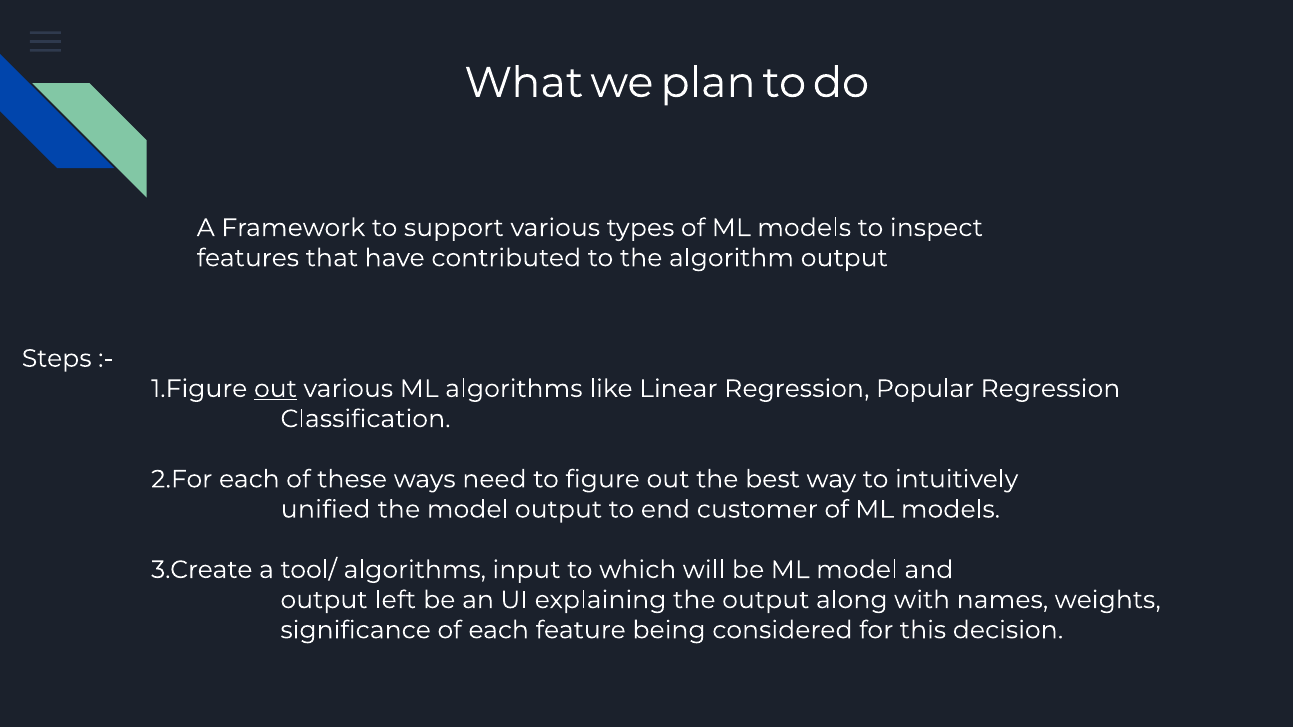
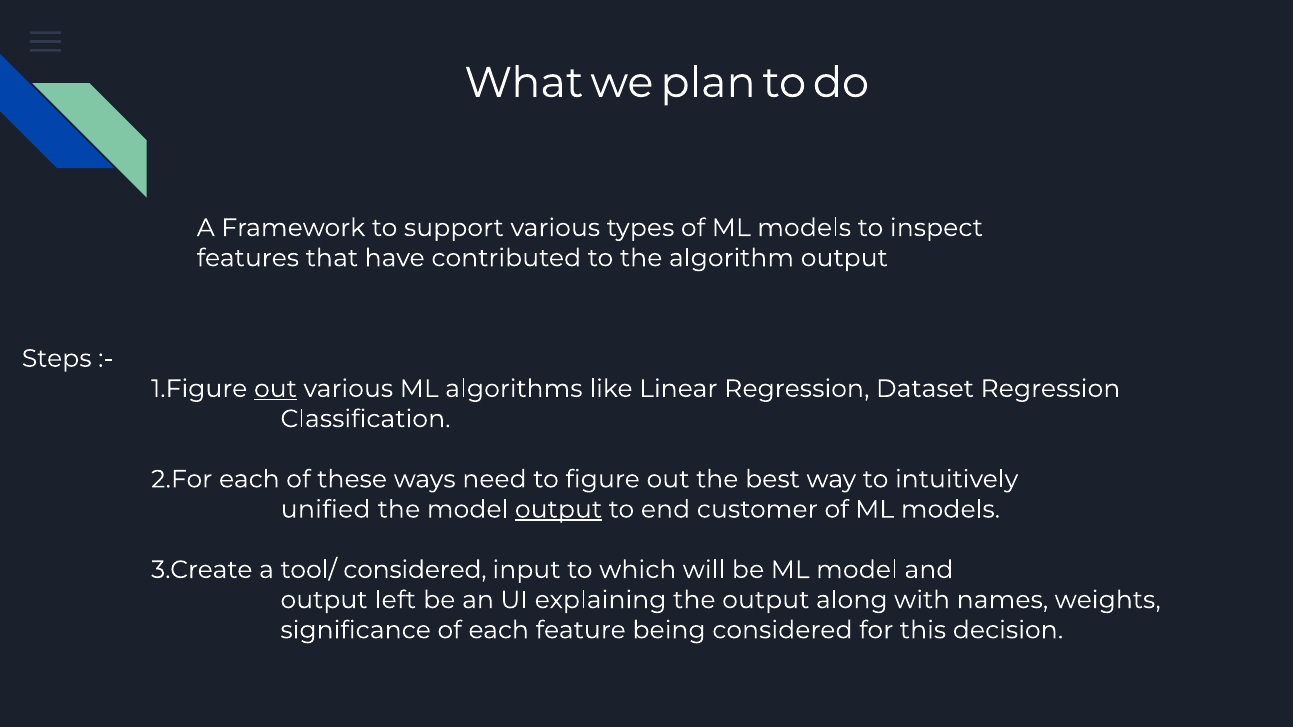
Popular: Popular -> Dataset
output at (558, 510) underline: none -> present
tool/ algorithms: algorithms -> considered
